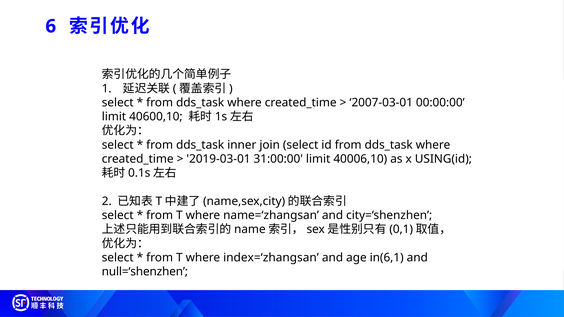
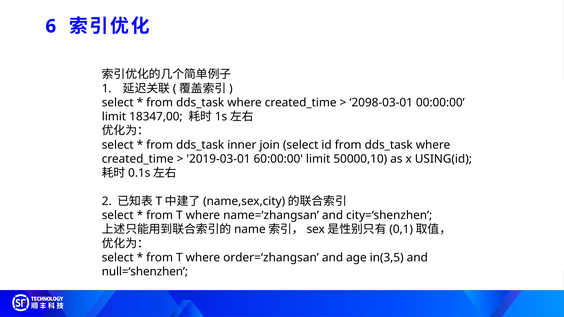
2007-03-01: 2007-03-01 -> 2098-03-01
40600,10: 40600,10 -> 18347,00
31:00:00: 31:00:00 -> 60:00:00
40006,10: 40006,10 -> 50000,10
index=‘zhangsan: index=‘zhangsan -> order=‘zhangsan
in(6,1: in(6,1 -> in(3,5
